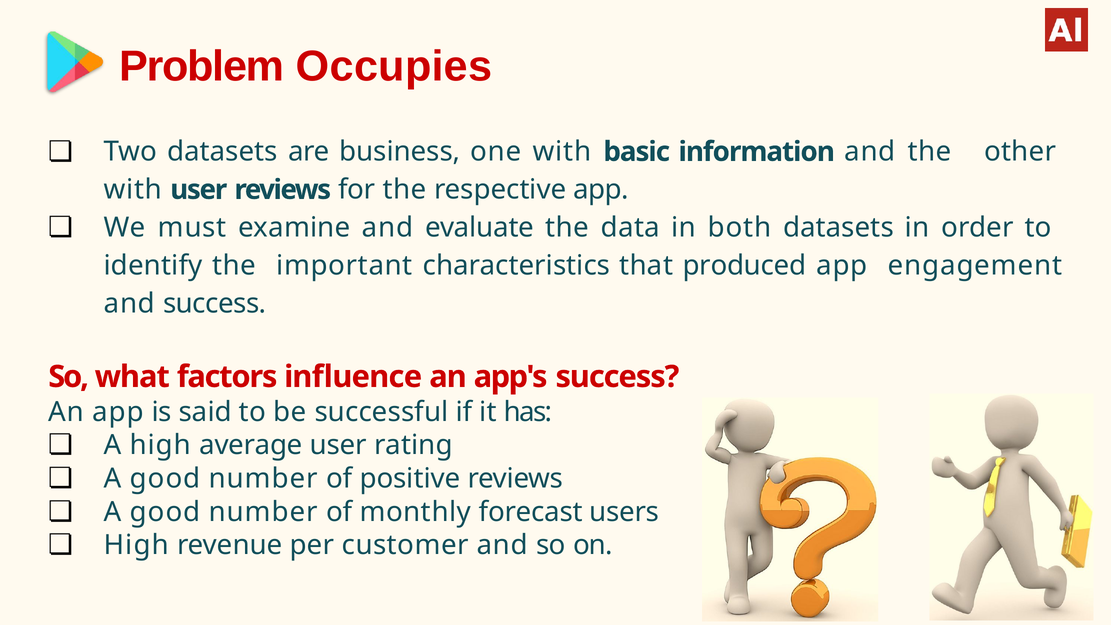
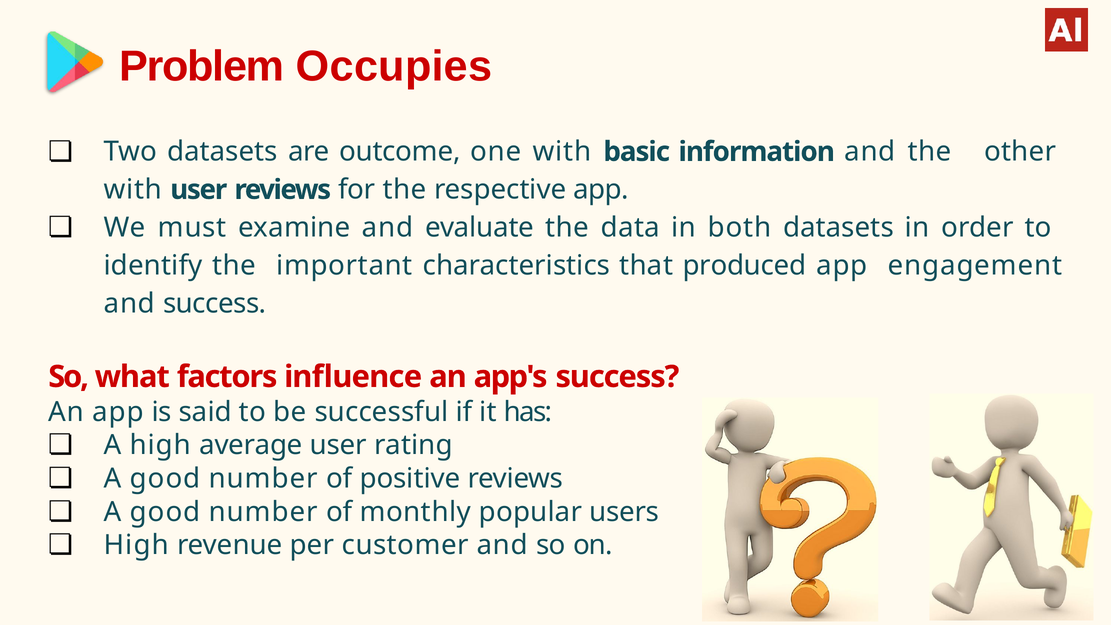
business: business -> outcome
forecast: forecast -> popular
